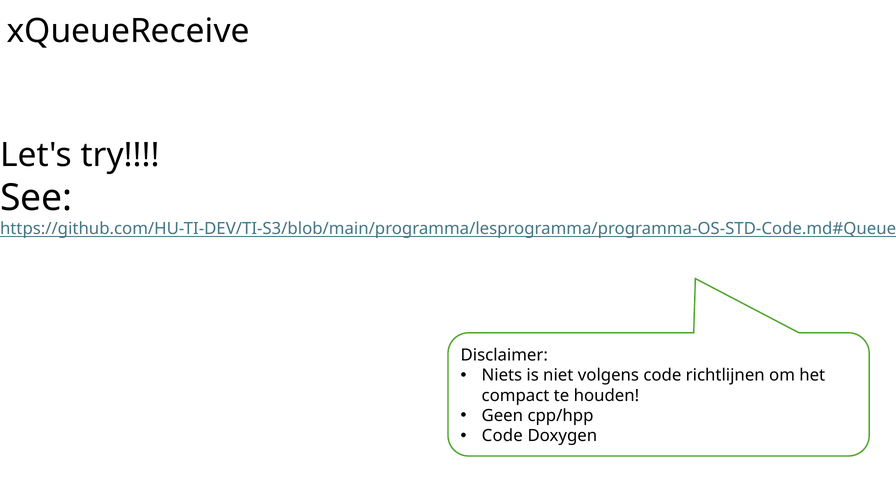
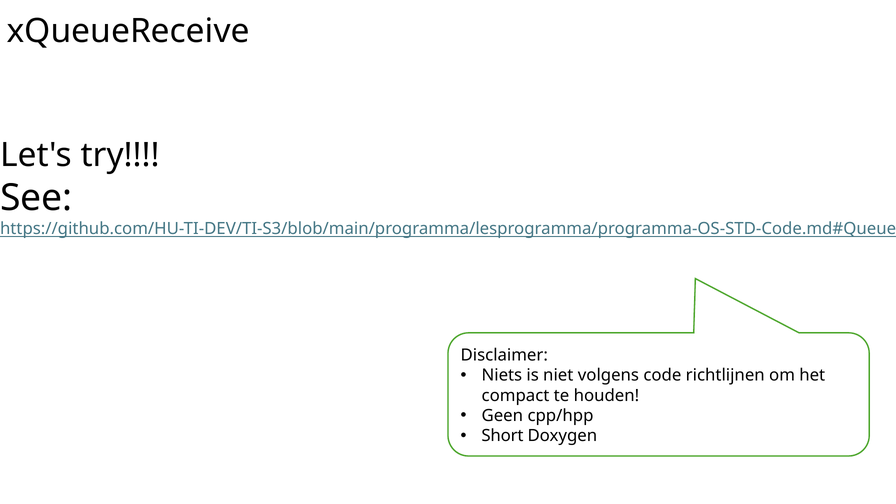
Code at (502, 436): Code -> Short
